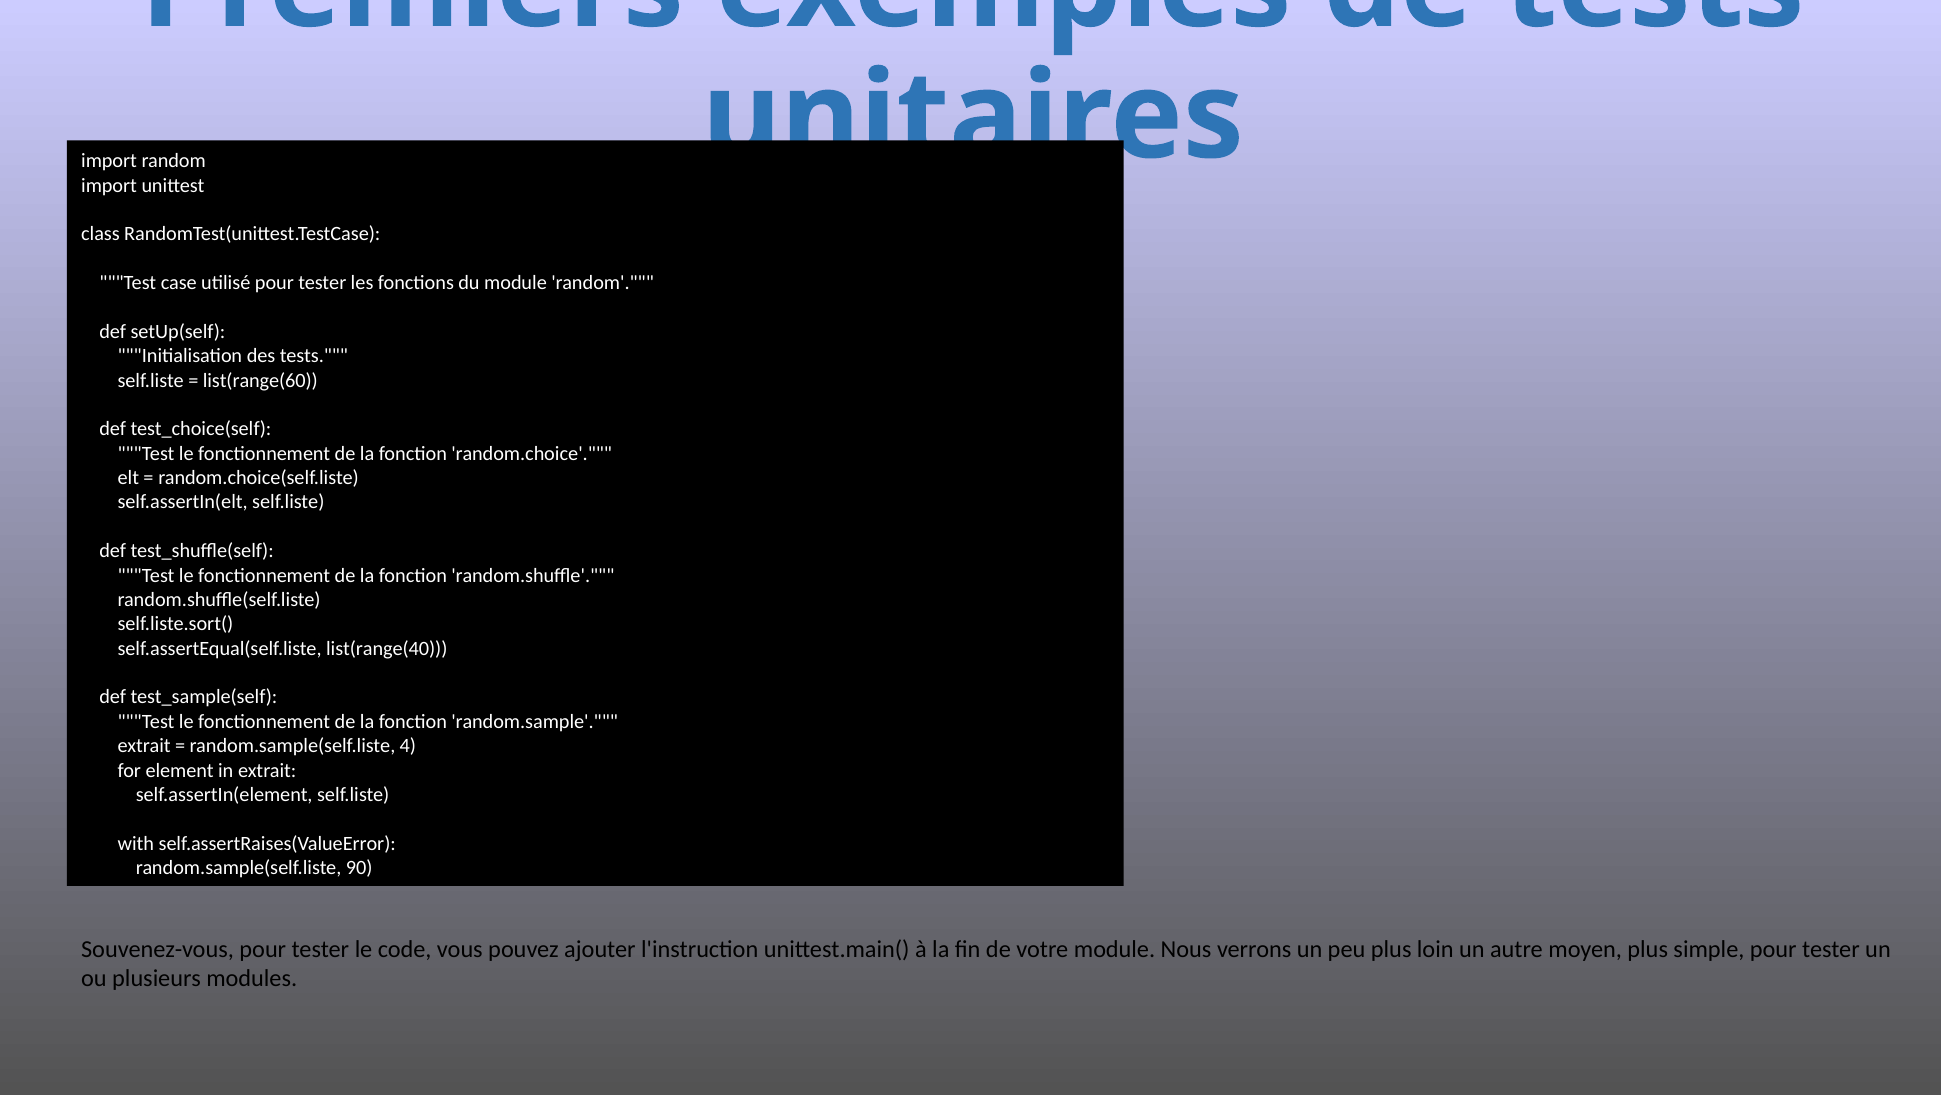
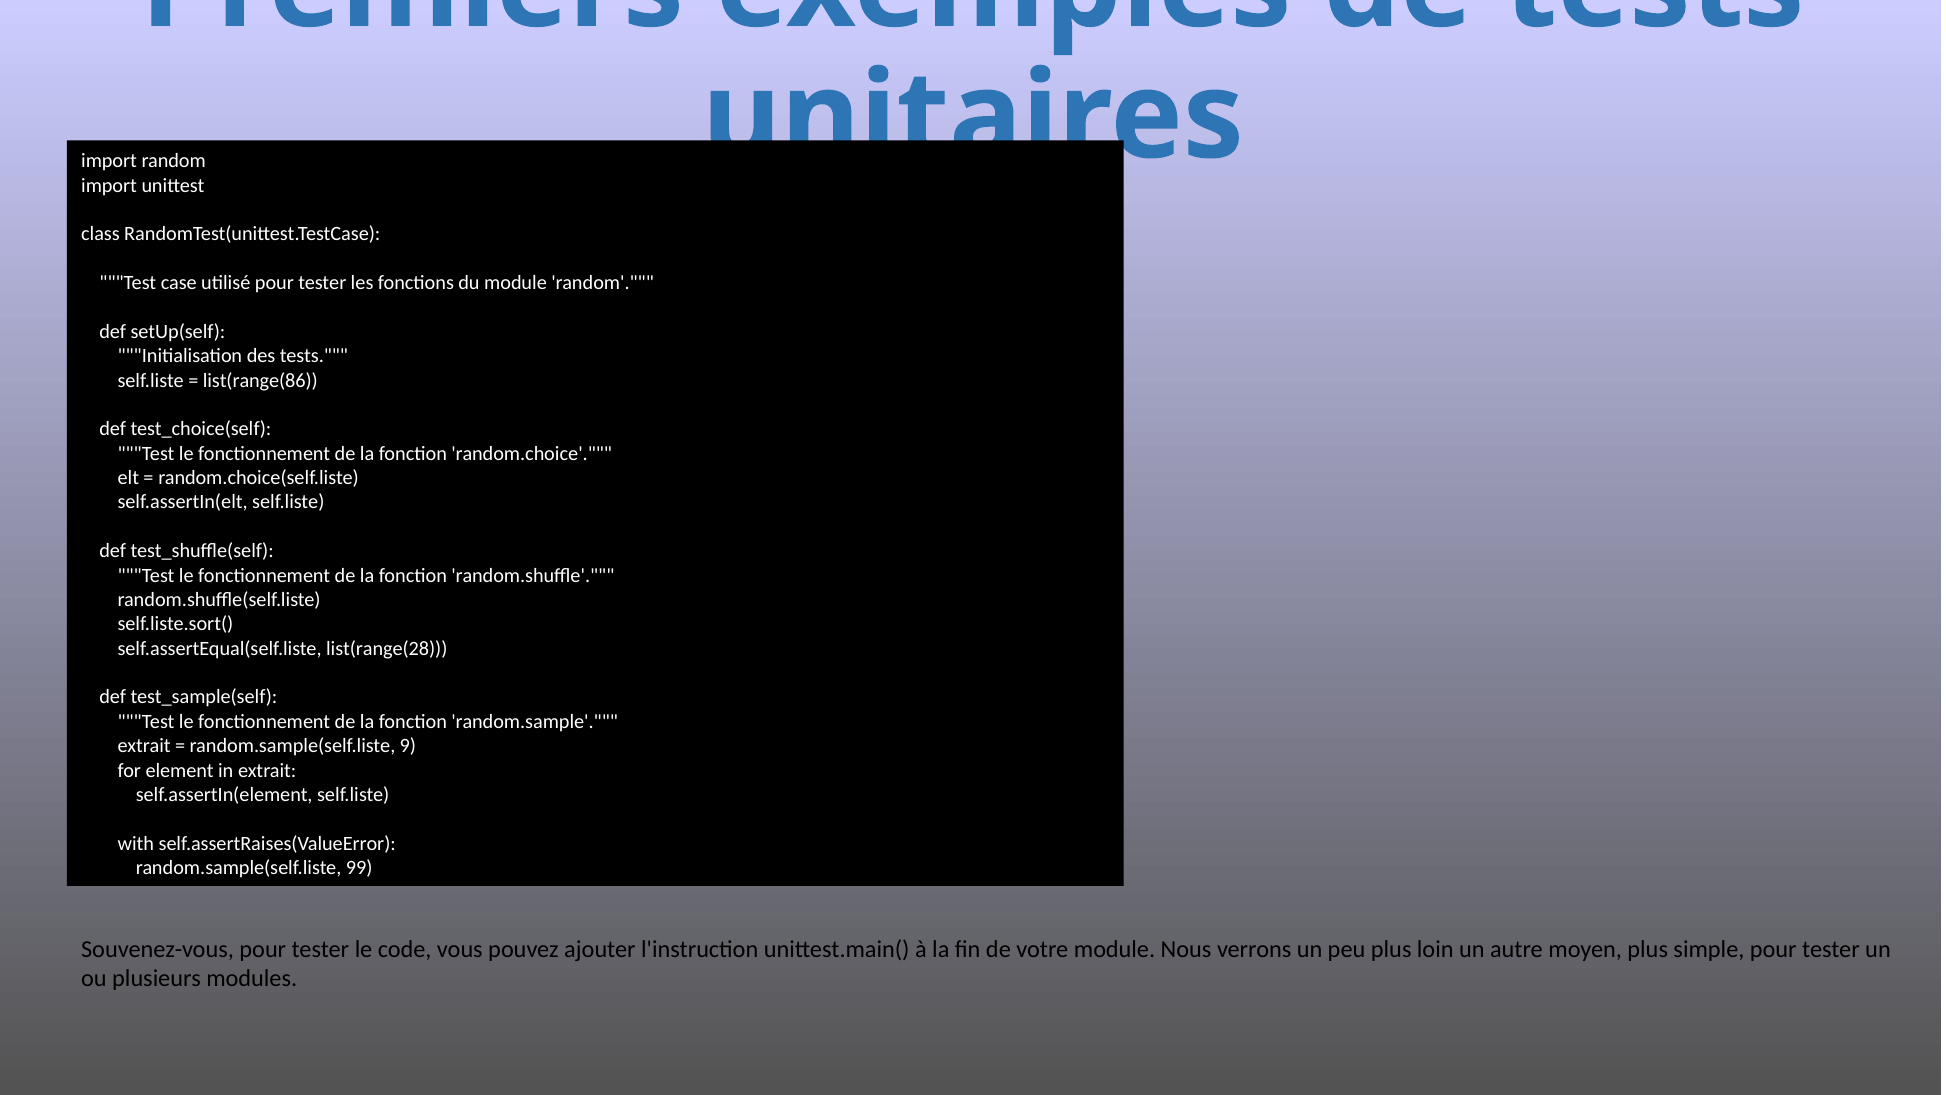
list(range(60: list(range(60 -> list(range(86
list(range(40: list(range(40 -> list(range(28
4: 4 -> 9
90: 90 -> 99
